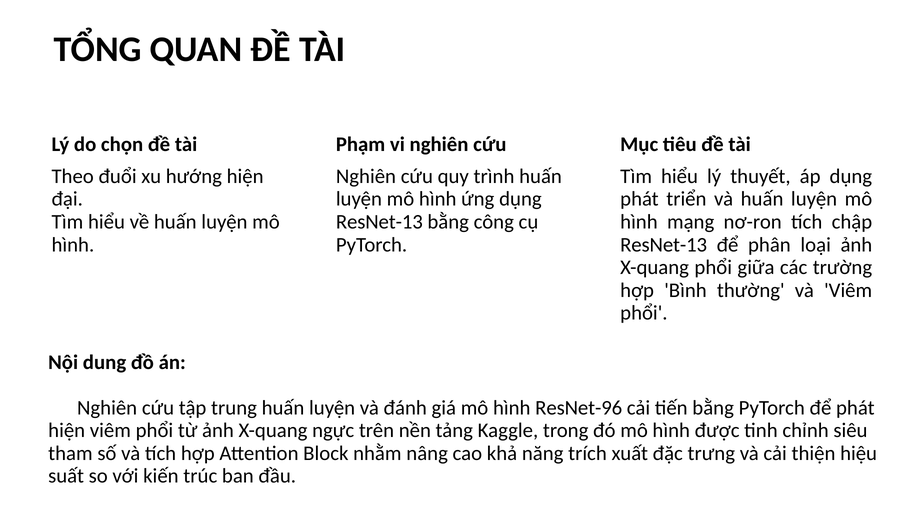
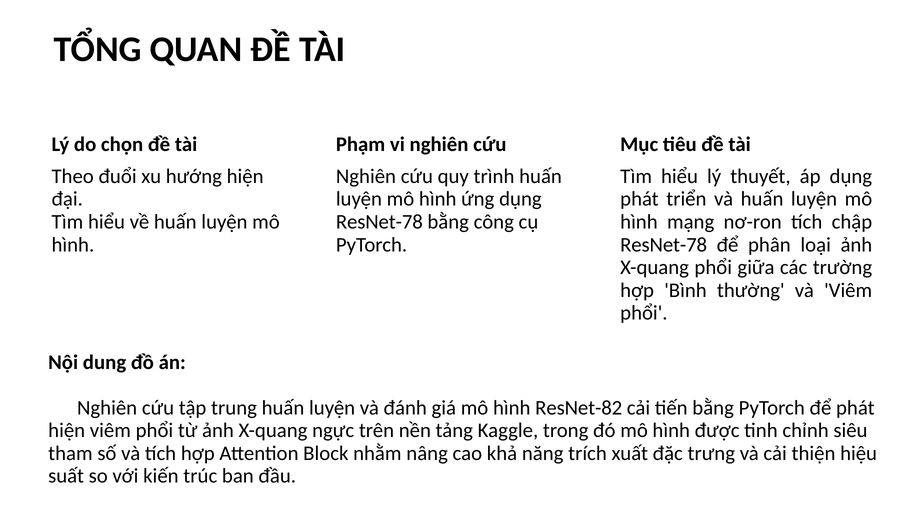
ResNet-13 at (379, 222): ResNet-13 -> ResNet-78
ResNet-13 at (664, 245): ResNet-13 -> ResNet-78
ResNet-96: ResNet-96 -> ResNet-82
